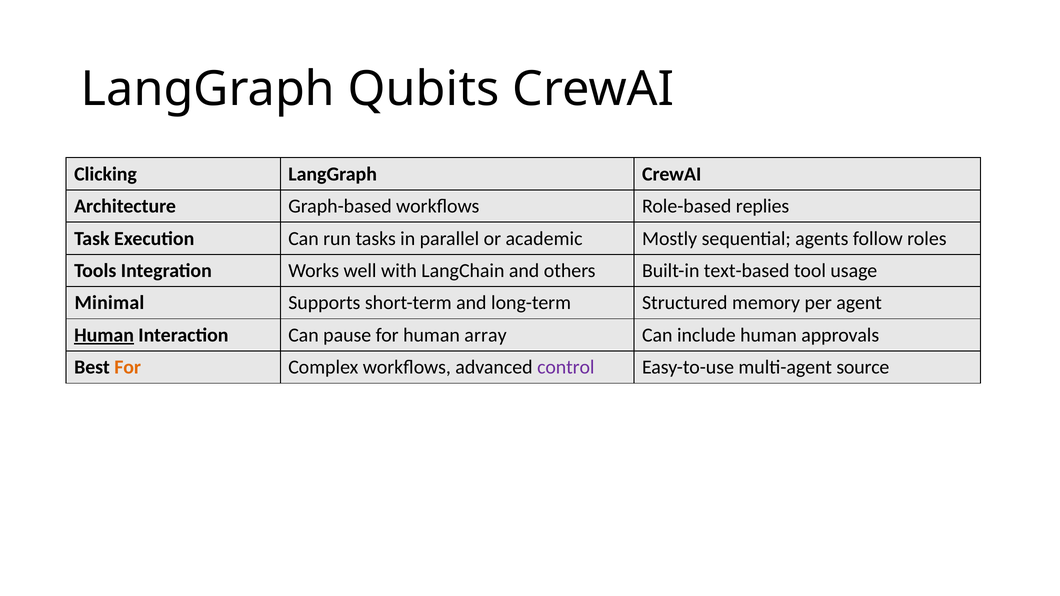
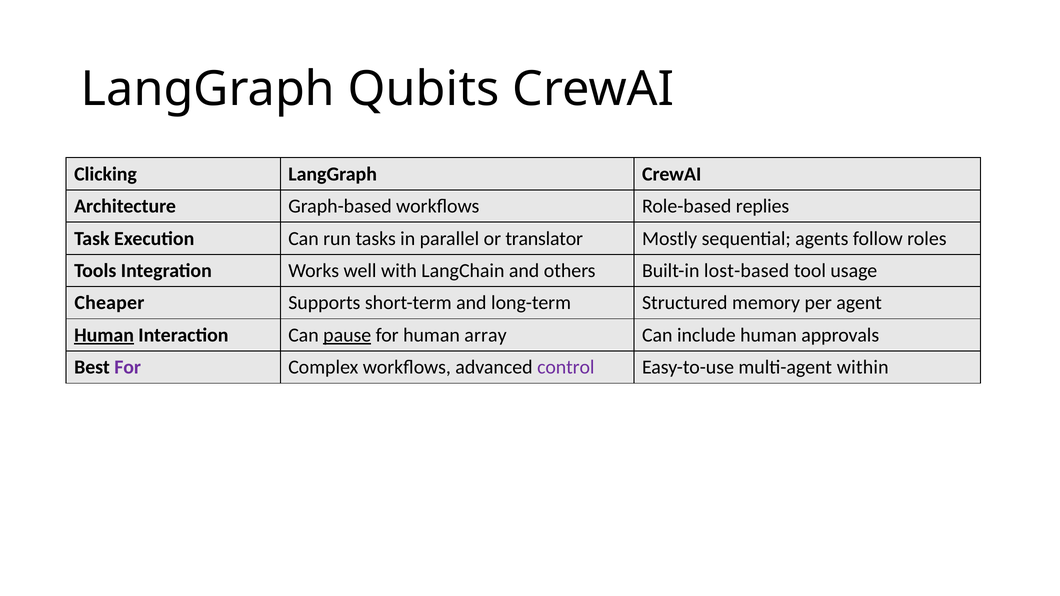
academic: academic -> translator
text-based: text-based -> lost-based
Minimal: Minimal -> Cheaper
pause underline: none -> present
For at (128, 367) colour: orange -> purple
source: source -> within
